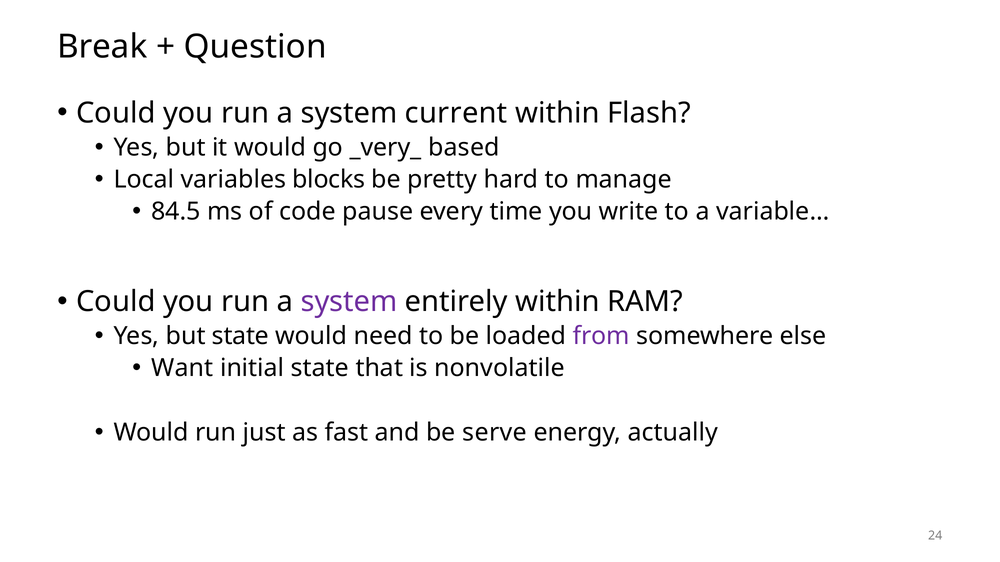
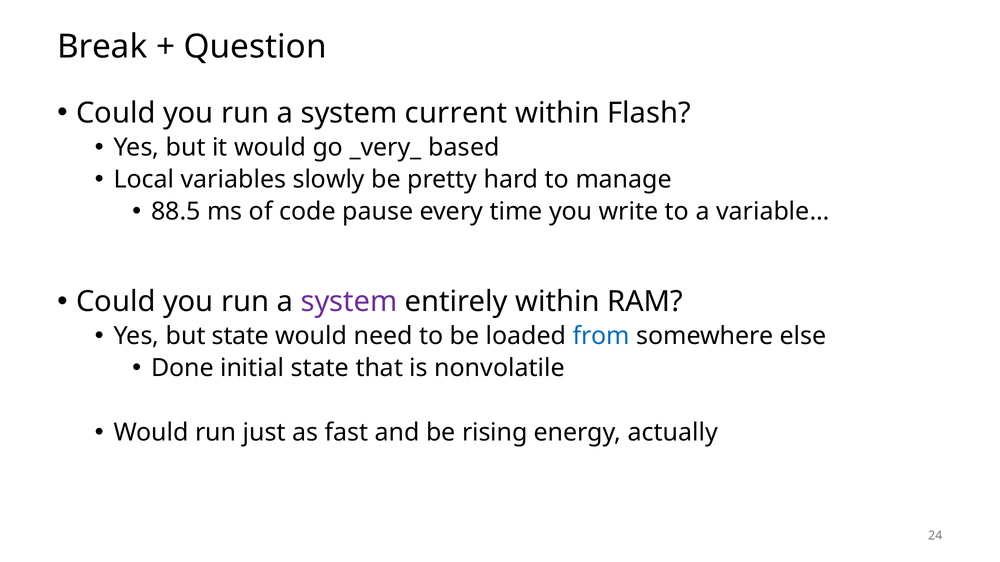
blocks: blocks -> slowly
84.5: 84.5 -> 88.5
from colour: purple -> blue
Want: Want -> Done
serve: serve -> rising
